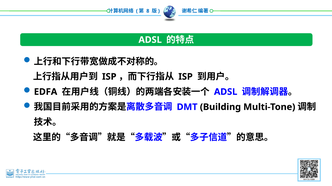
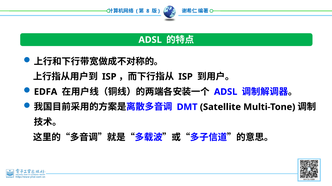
Building: Building -> Satellite
